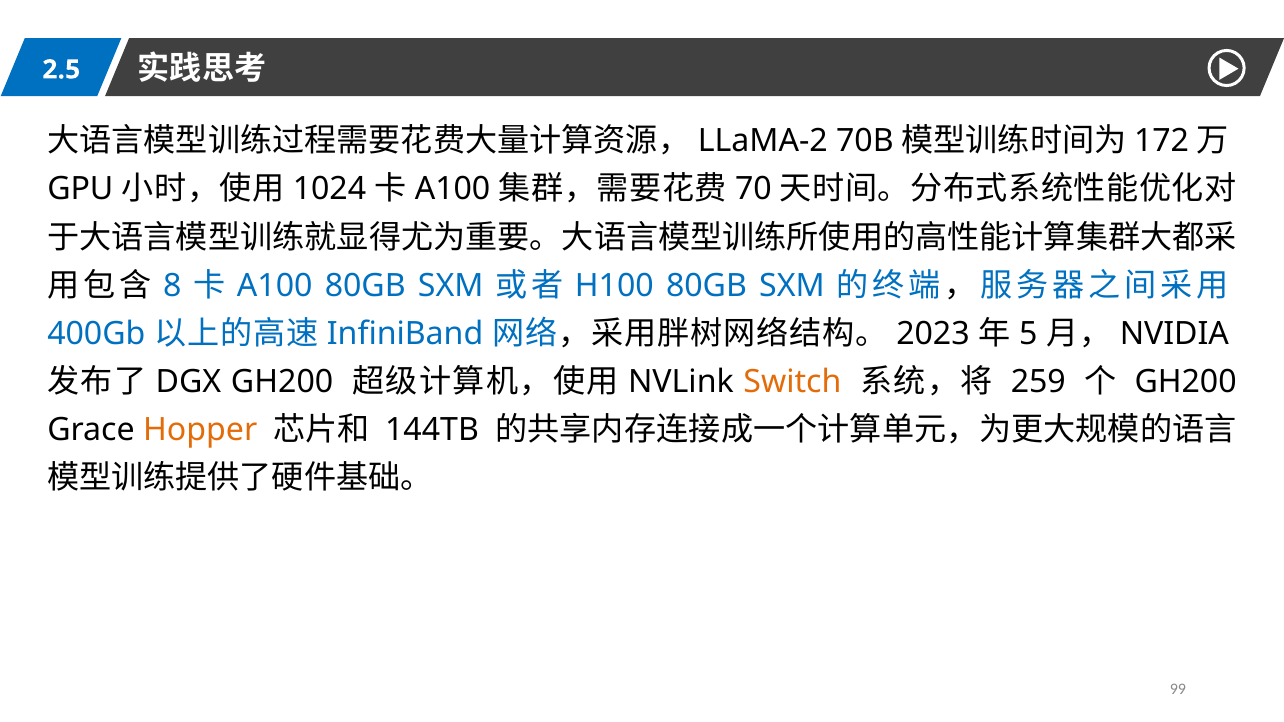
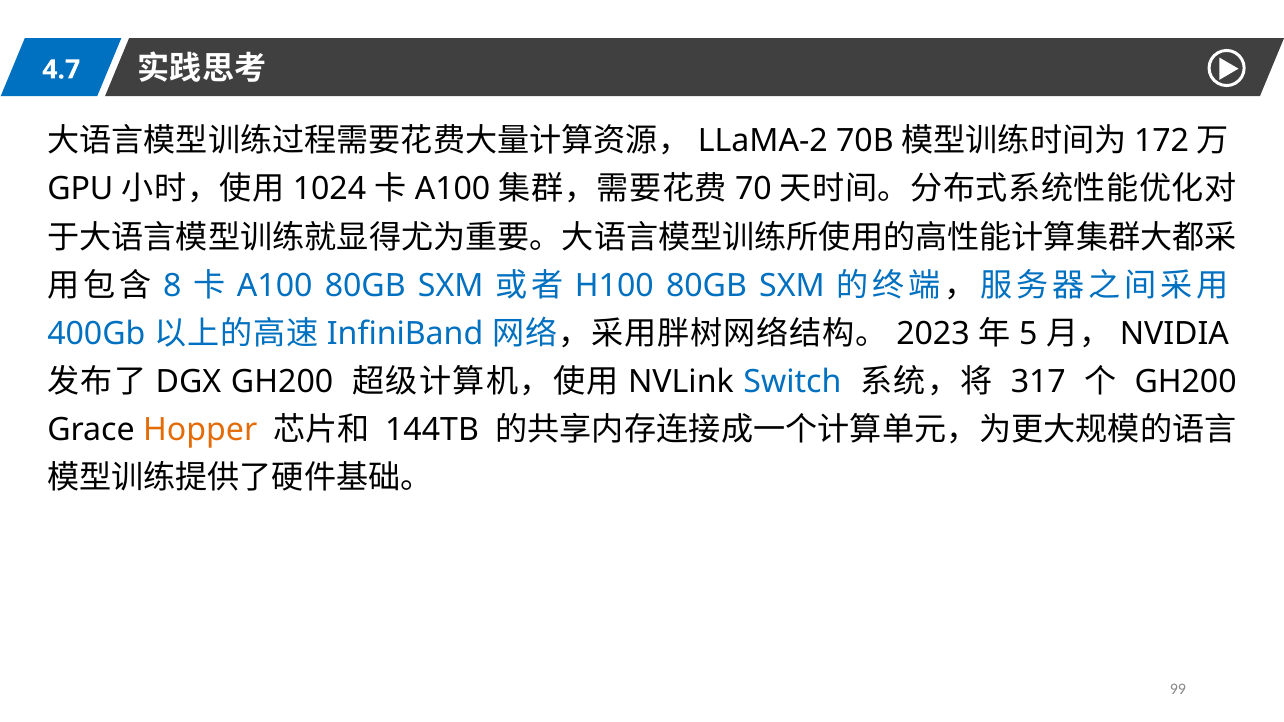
2.5: 2.5 -> 4.7
Switch colour: orange -> blue
259: 259 -> 317
